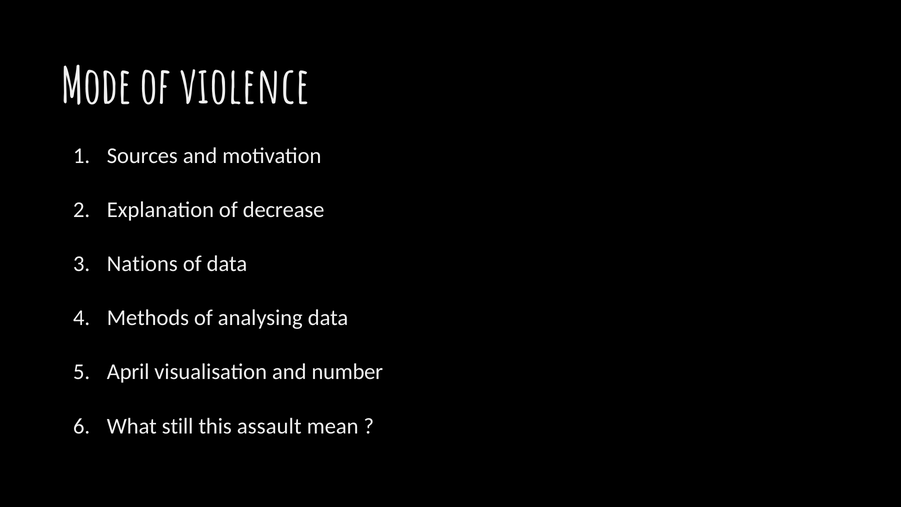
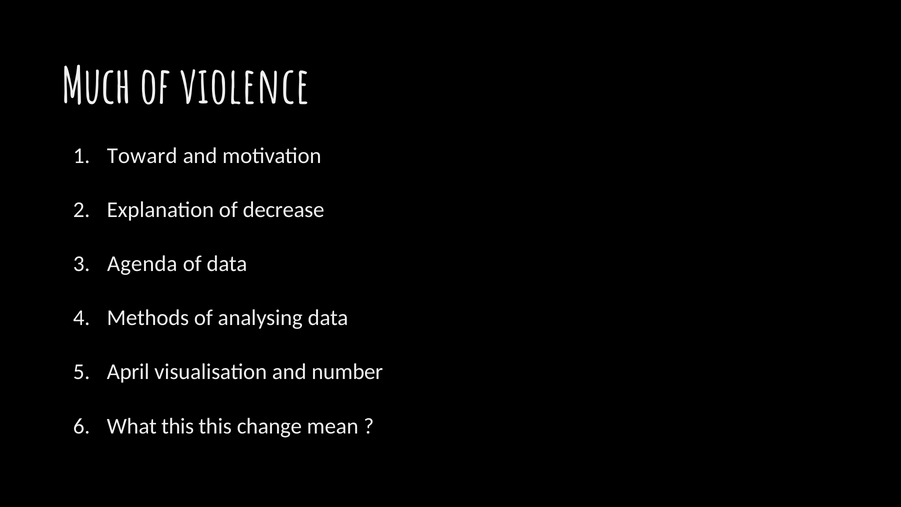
Mode: Mode -> Much
Sources: Sources -> Toward
Nations: Nations -> Agenda
What still: still -> this
assault: assault -> change
